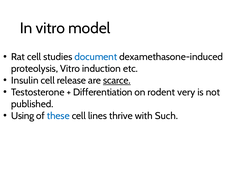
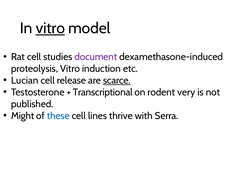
vitro at (50, 28) underline: none -> present
document colour: blue -> purple
Insulin: Insulin -> Lucian
Differentiation: Differentiation -> Transcriptional
Using: Using -> Might
Such: Such -> Serra
